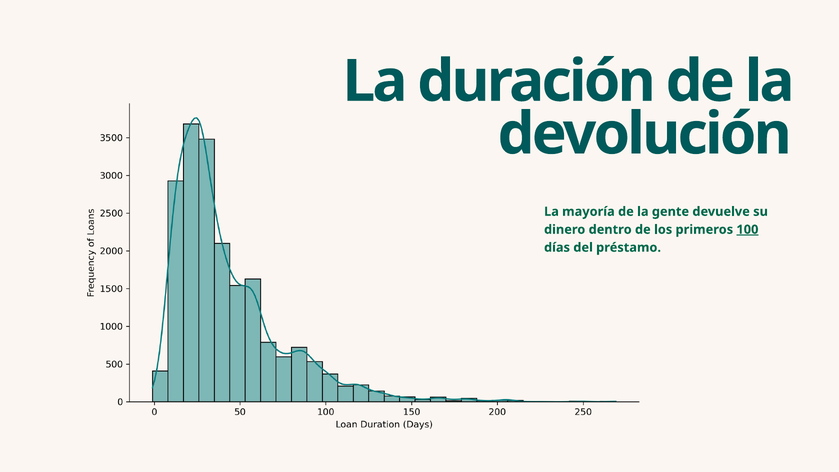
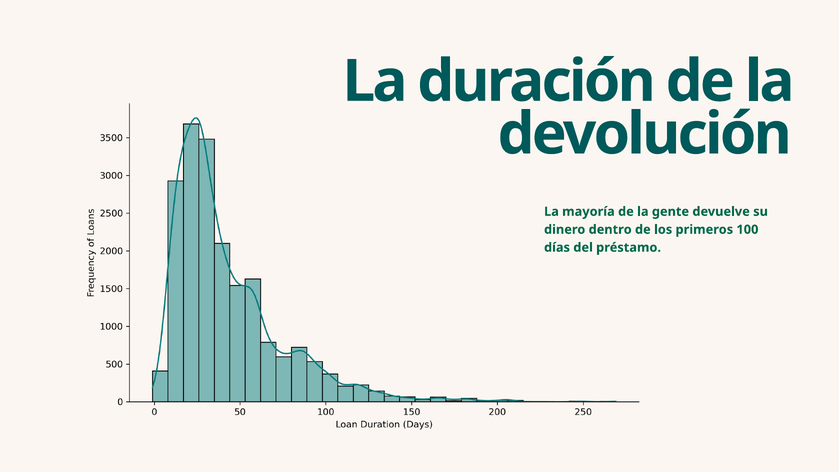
100 underline: present -> none
